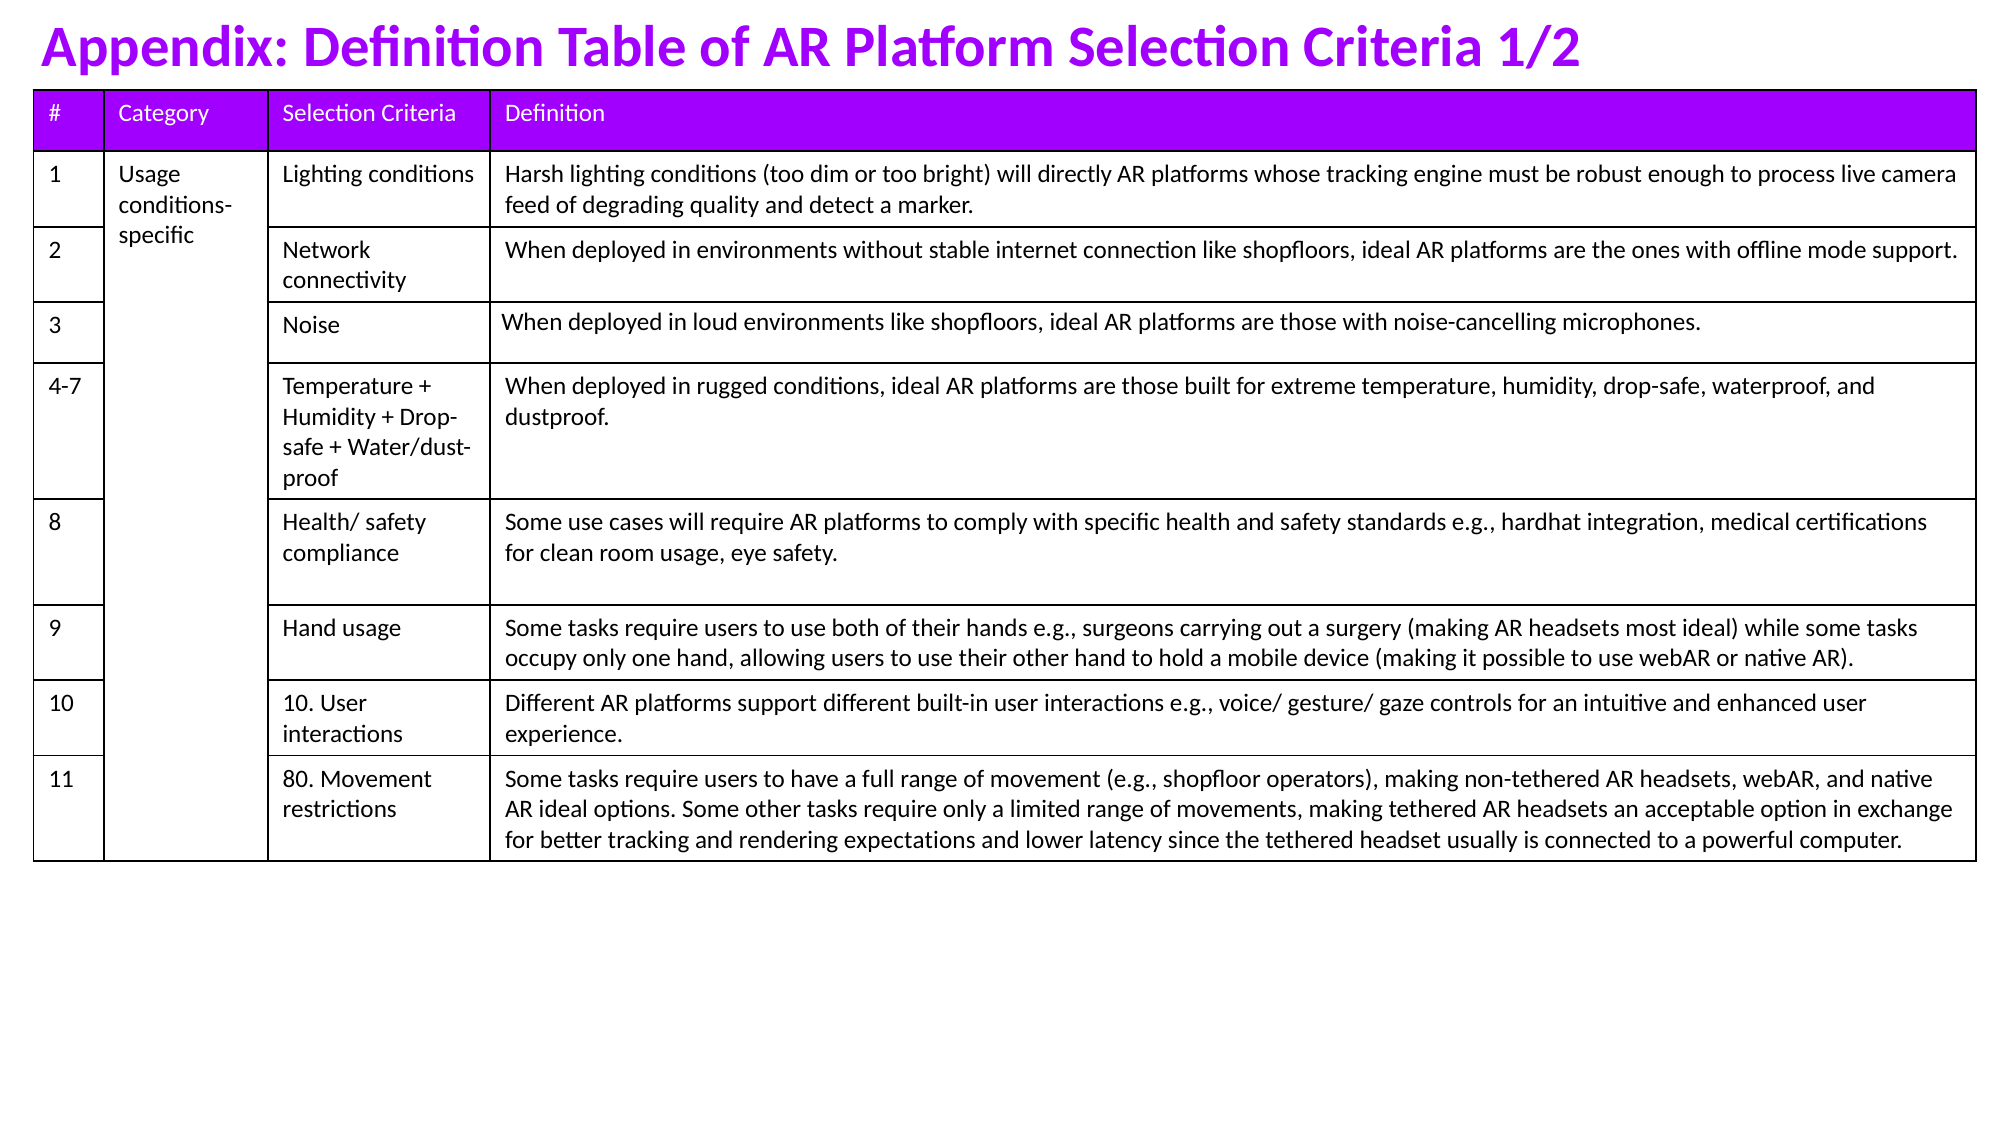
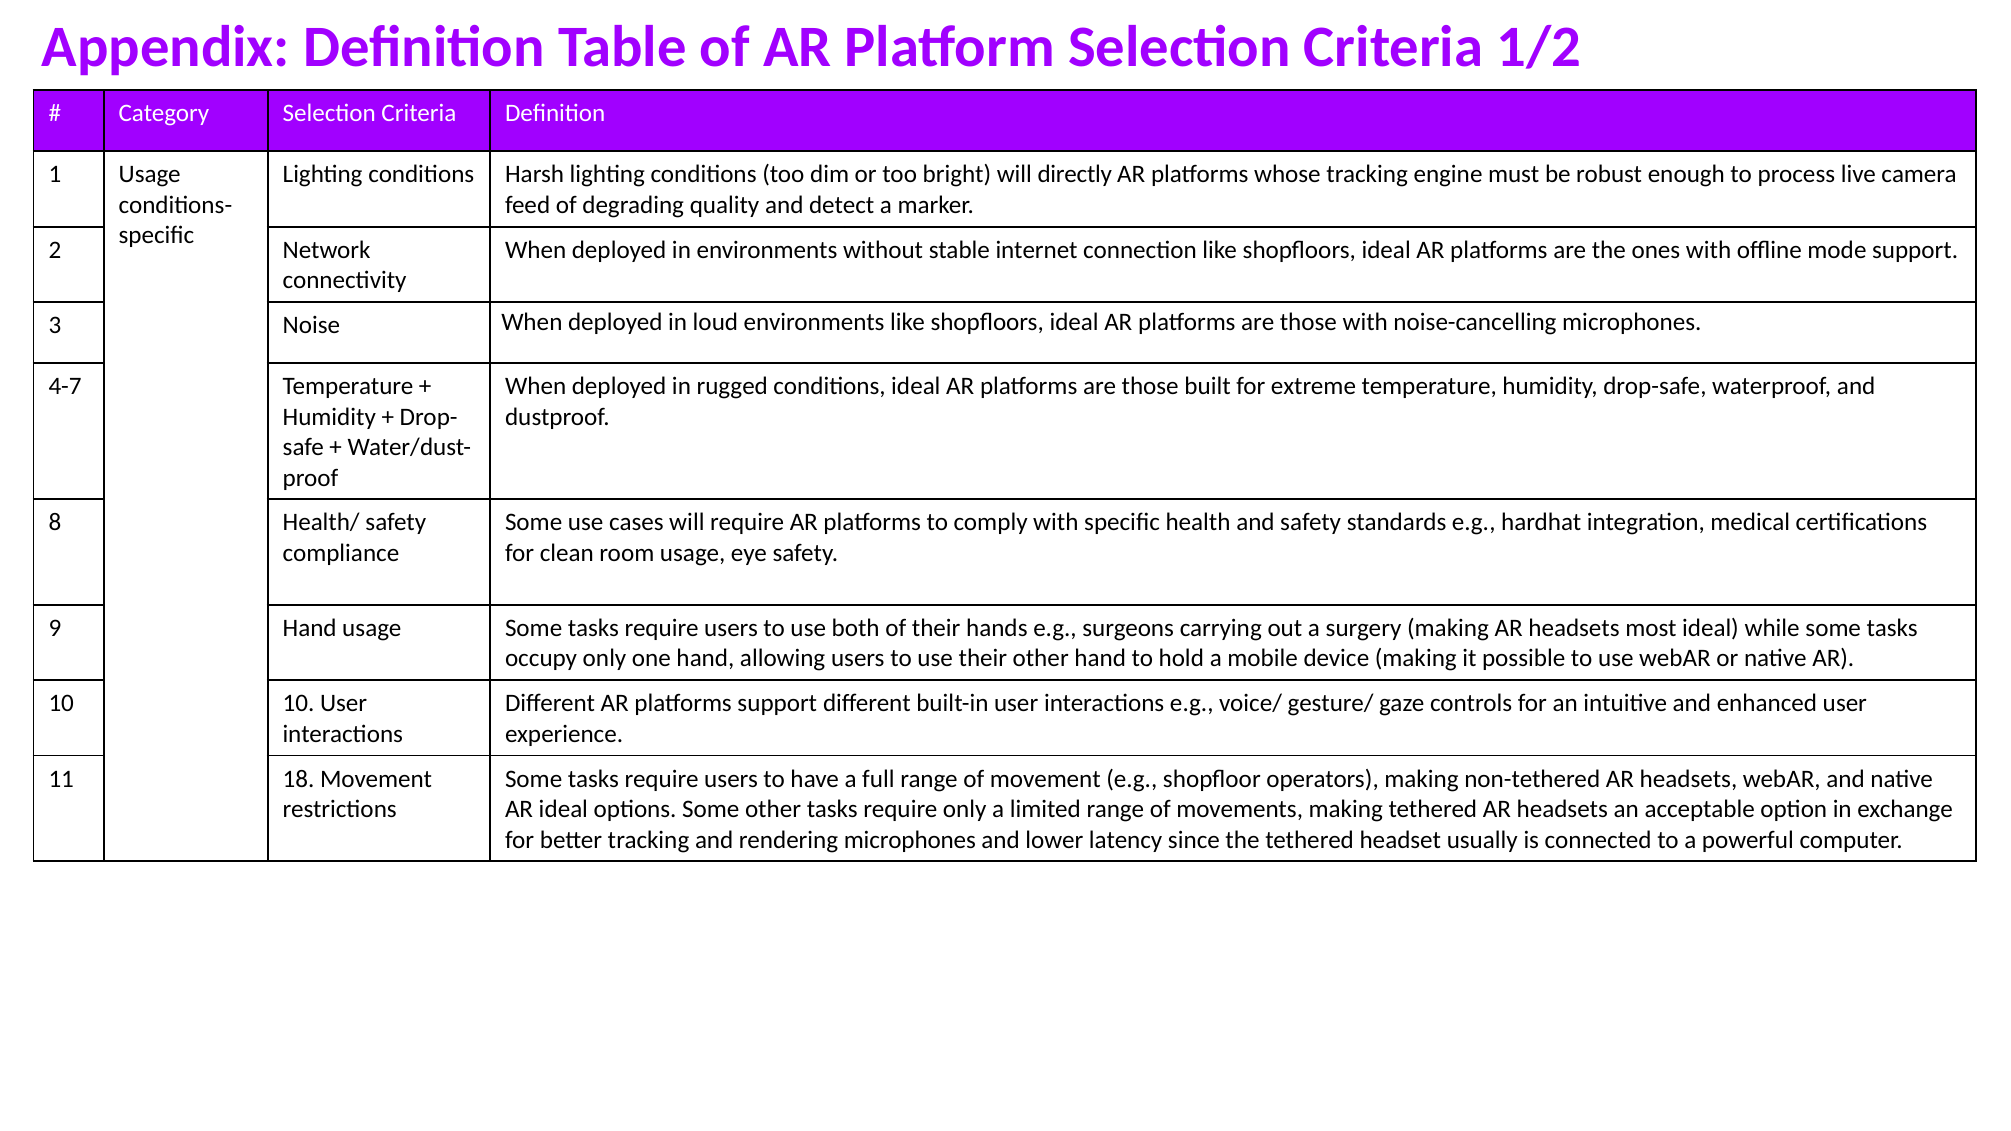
80: 80 -> 18
rendering expectations: expectations -> microphones
